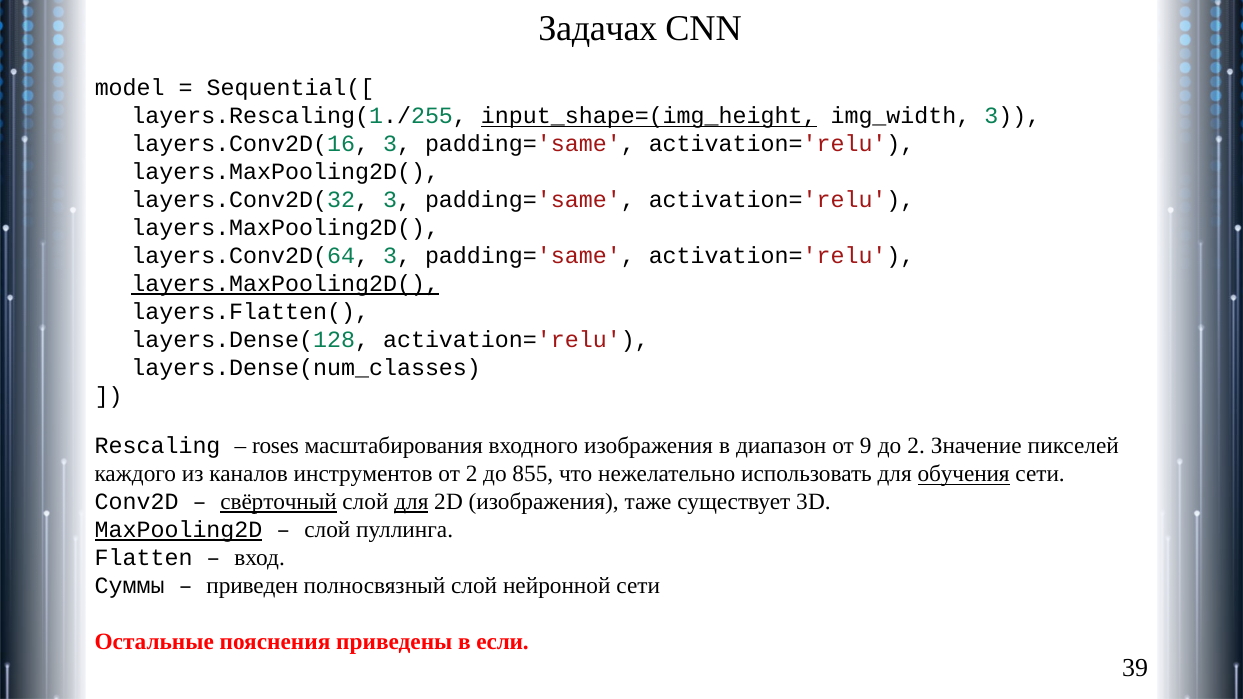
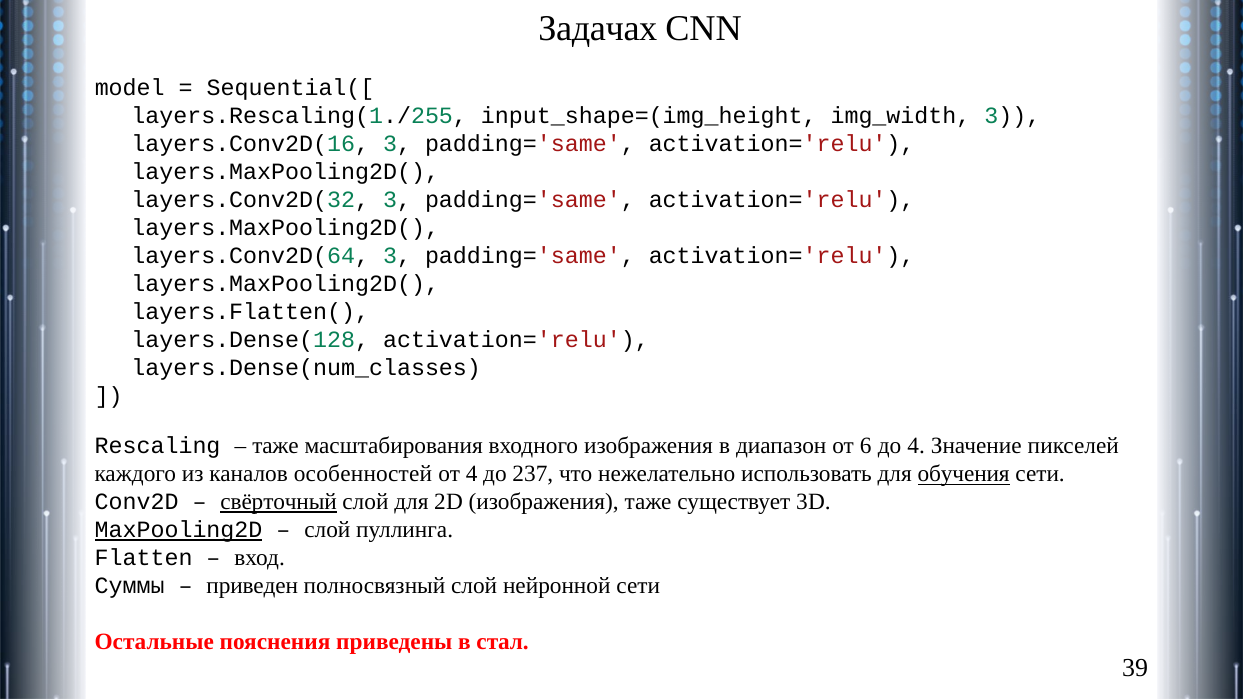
input_shape=(img_height underline: present -> none
layers.MaxPooling2D( at (285, 284) underline: present -> none
roses at (276, 446): roses -> таже
9: 9 -> 6
до 2: 2 -> 4
инструментов: инструментов -> особенностей
от 2: 2 -> 4
855: 855 -> 237
для at (411, 502) underline: present -> none
если: если -> стал
